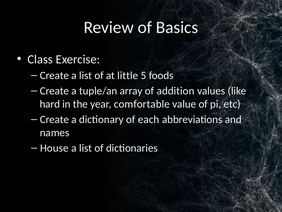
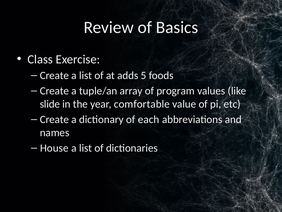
little: little -> adds
addition: addition -> program
hard: hard -> slide
